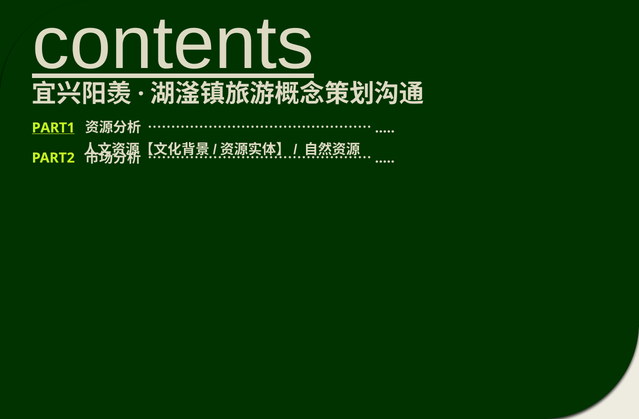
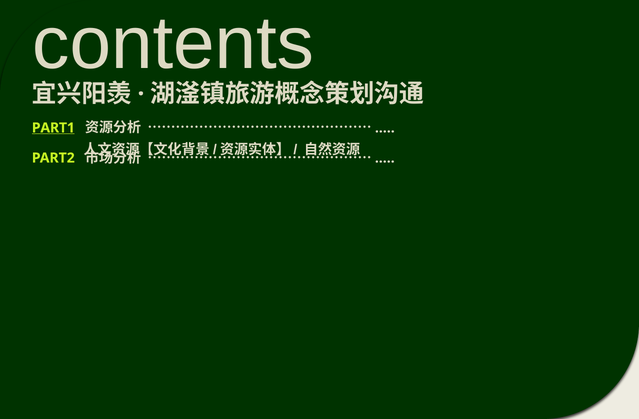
contents underline: present -> none
